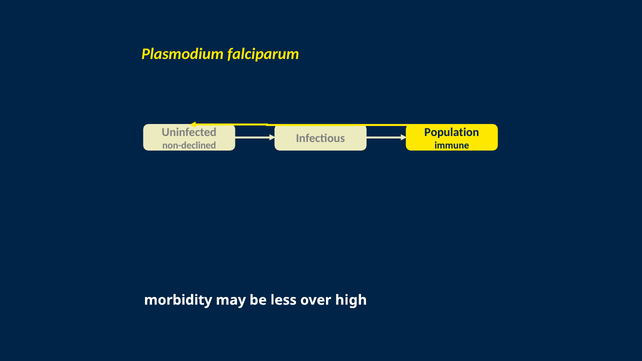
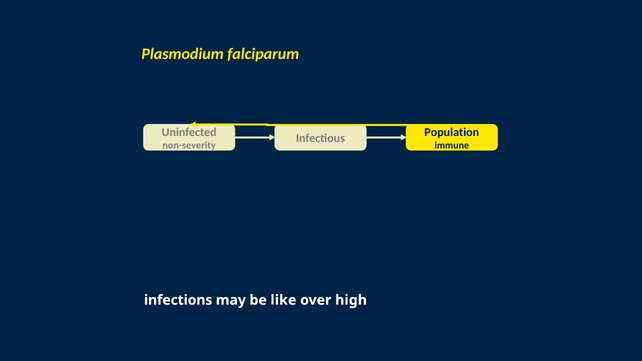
non-declined: non-declined -> non-severity
morbidity: morbidity -> infections
less: less -> like
